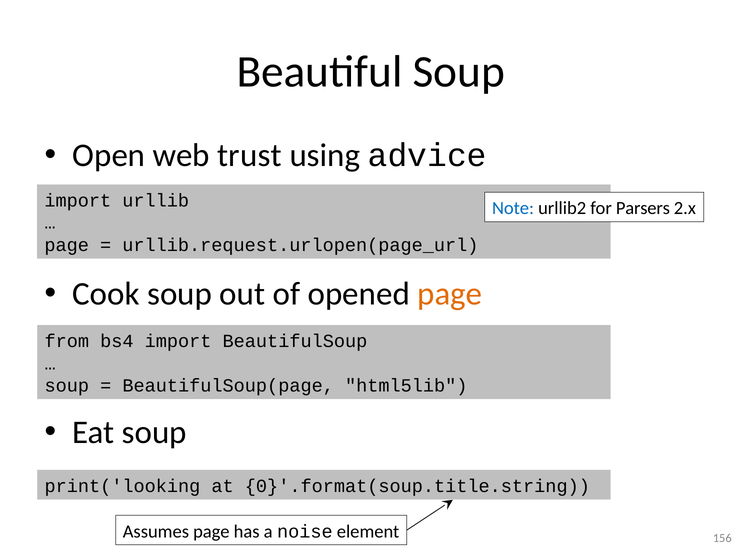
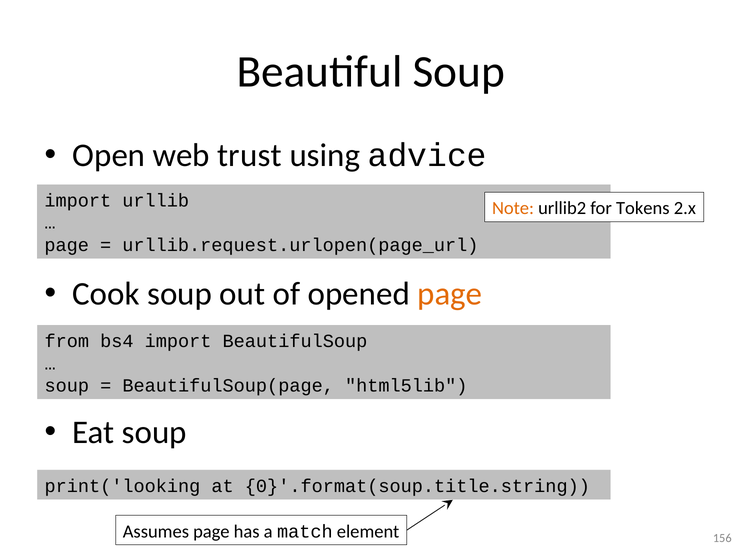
Note colour: blue -> orange
Parsers: Parsers -> Tokens
noise: noise -> match
